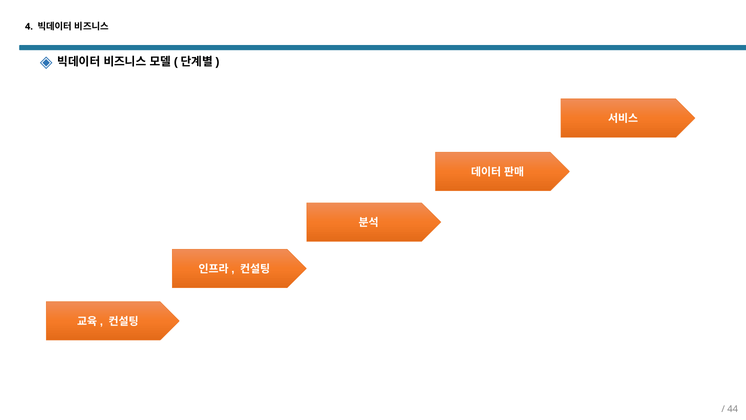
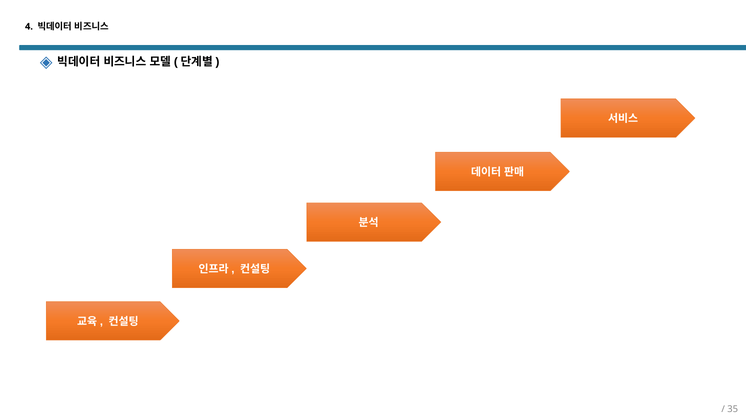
44: 44 -> 35
